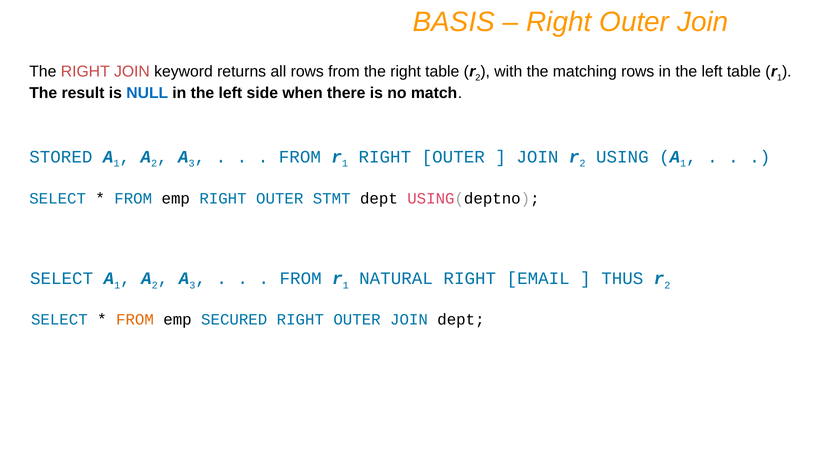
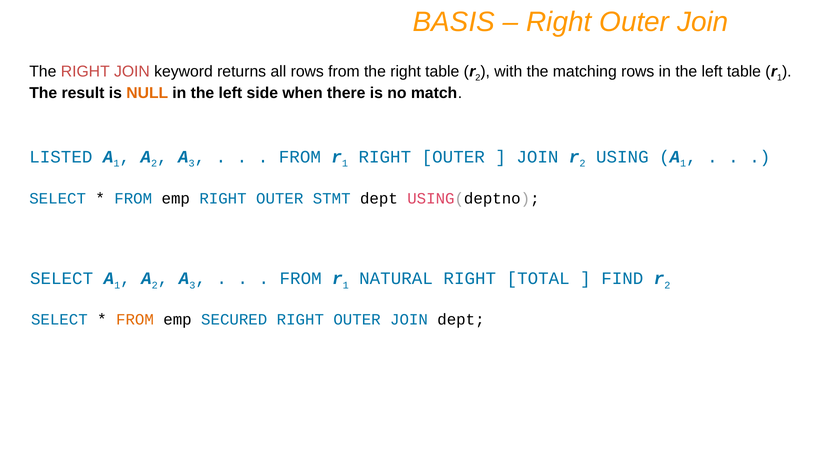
NULL colour: blue -> orange
STORED: STORED -> LISTED
EMAIL: EMAIL -> TOTAL
THUS: THUS -> FIND
